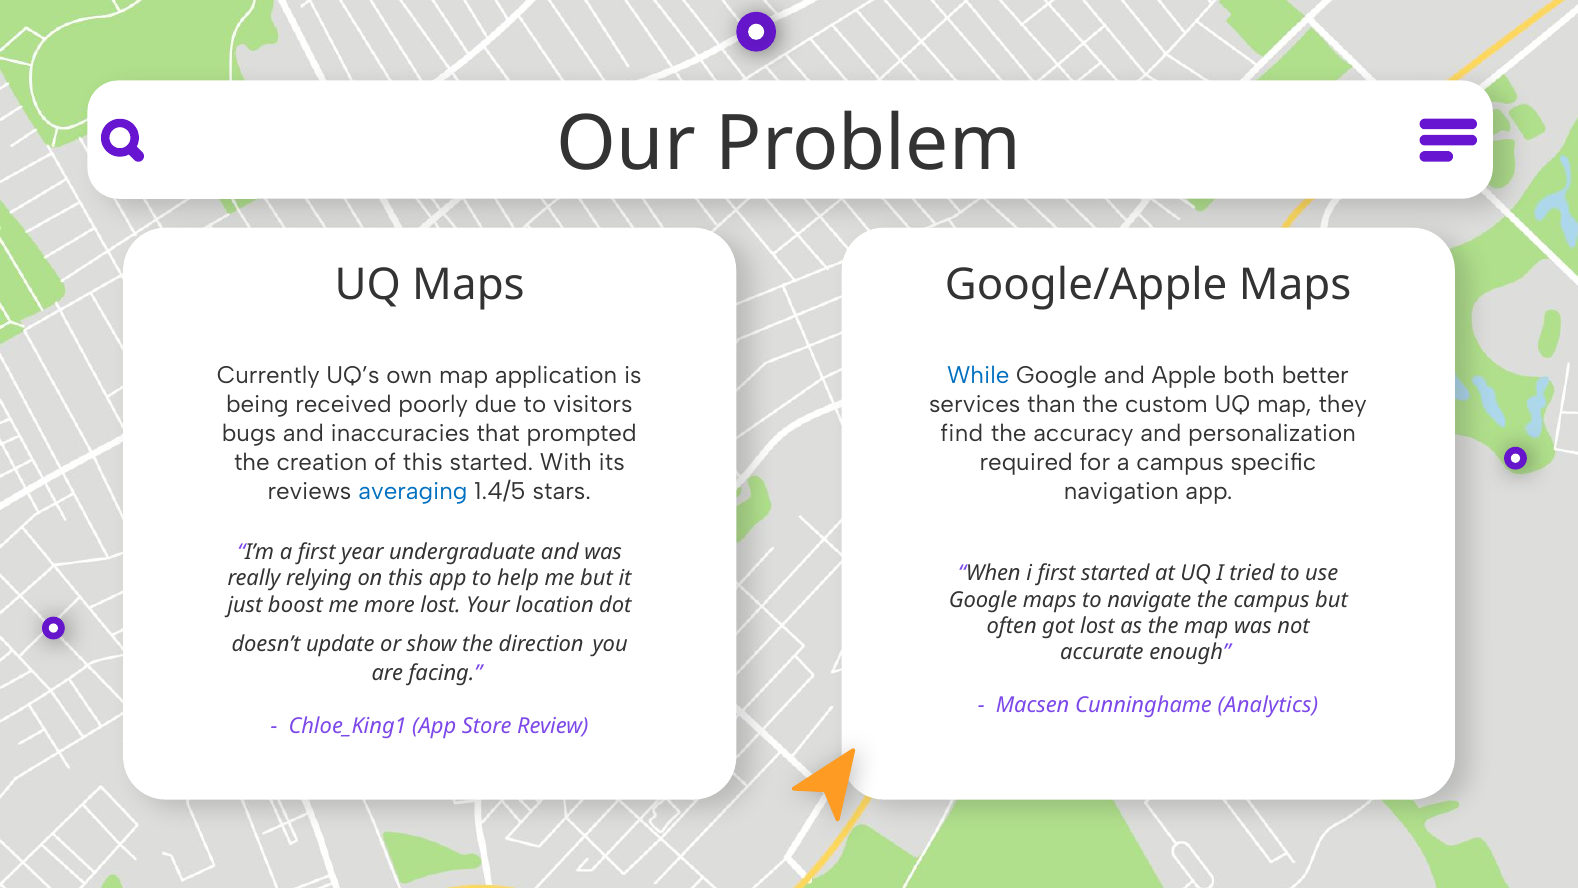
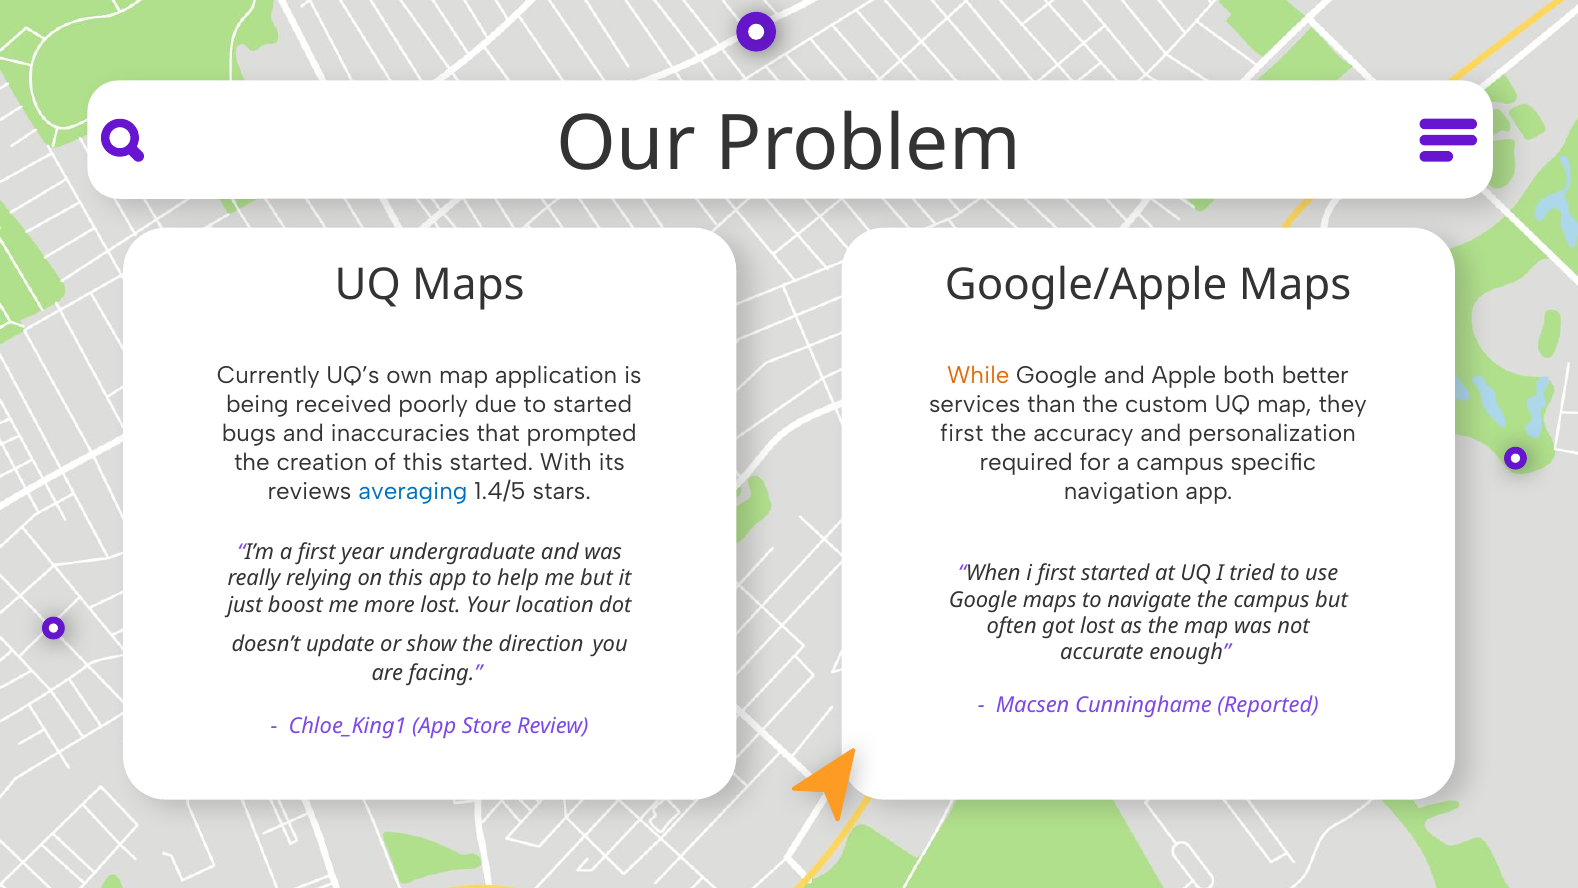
While colour: blue -> orange
to visitors: visitors -> started
find at (962, 433): find -> first
Analytics: Analytics -> Reported
